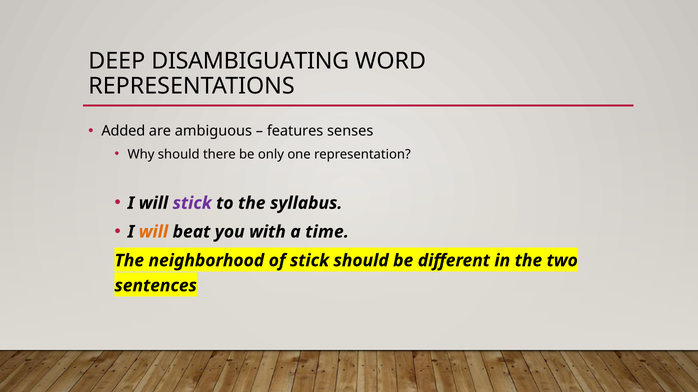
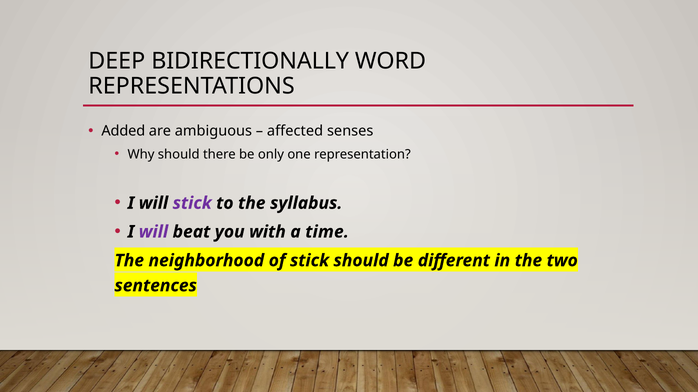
DISAMBIGUATING: DISAMBIGUATING -> BIDIRECTIONALLY
features: features -> affected
will at (153, 232) colour: orange -> purple
